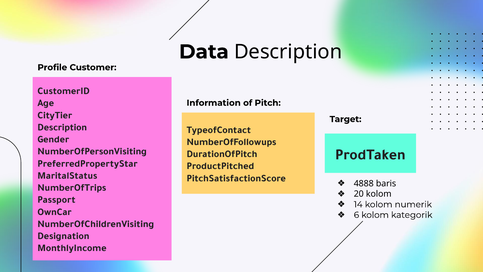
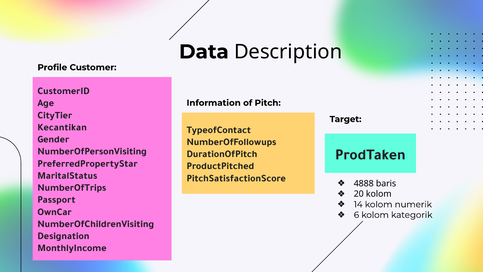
Description at (62, 127): Description -> Kecantikan
